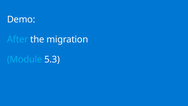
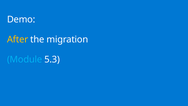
After colour: light blue -> yellow
